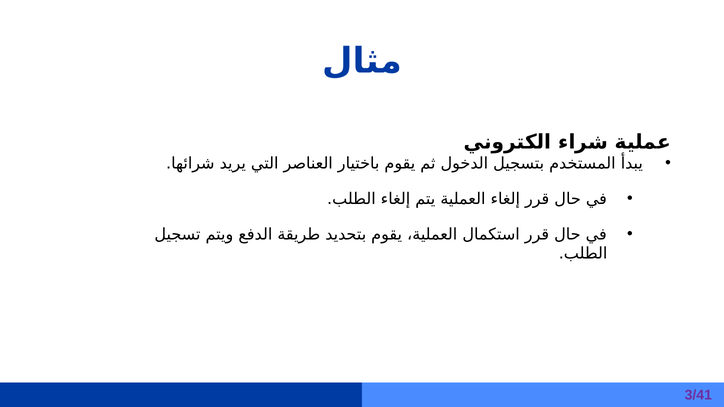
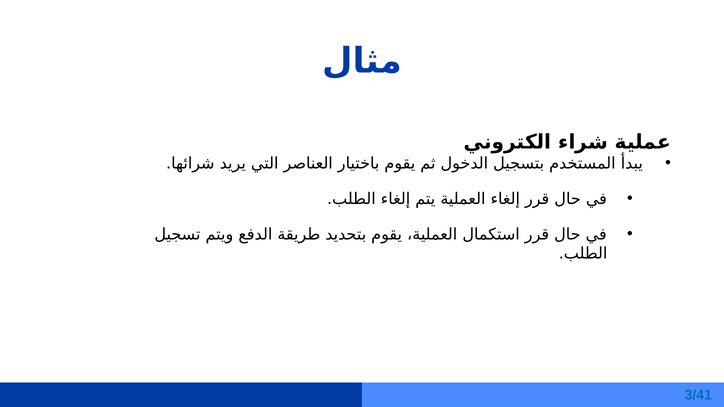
3/41 colour: purple -> blue
